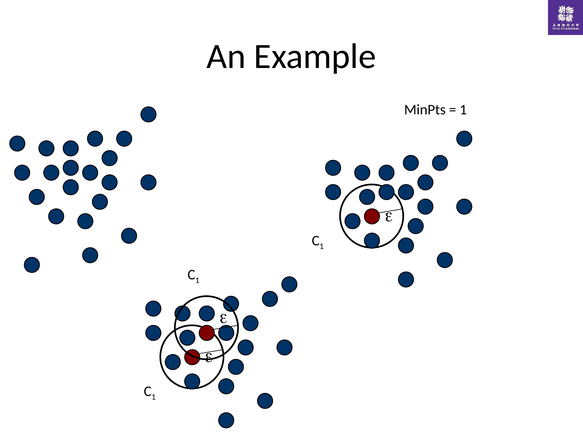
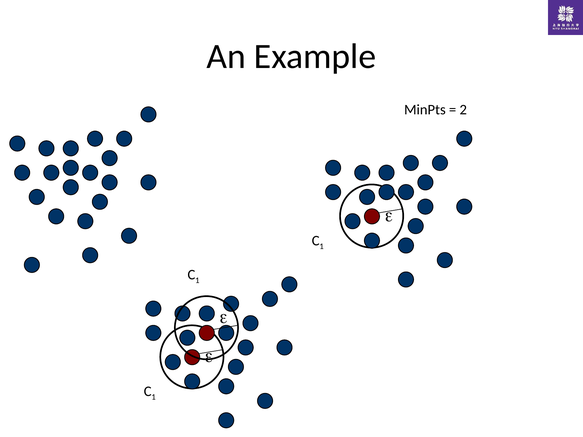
1 at (463, 110): 1 -> 2
